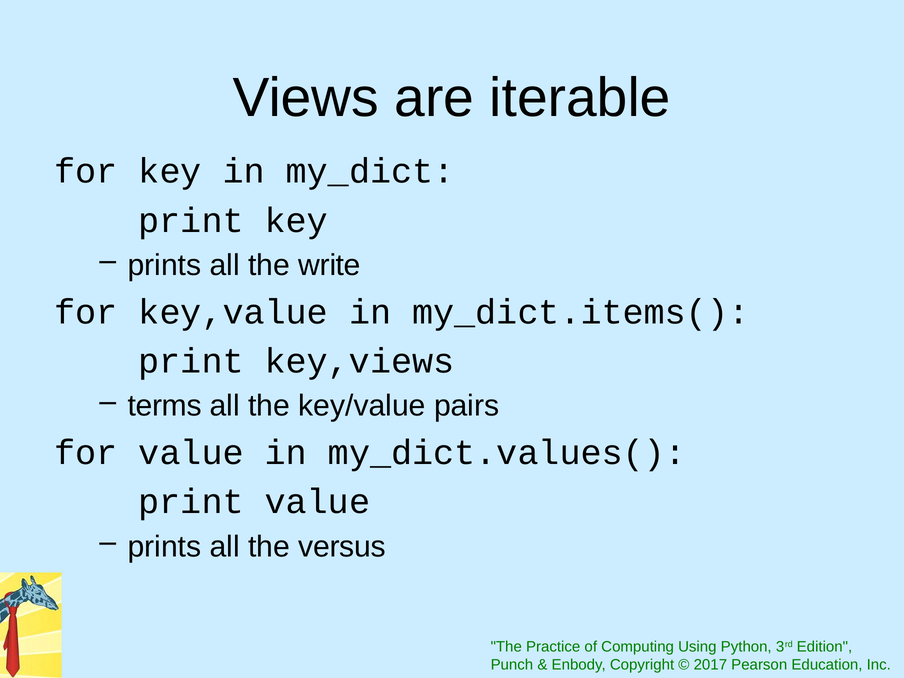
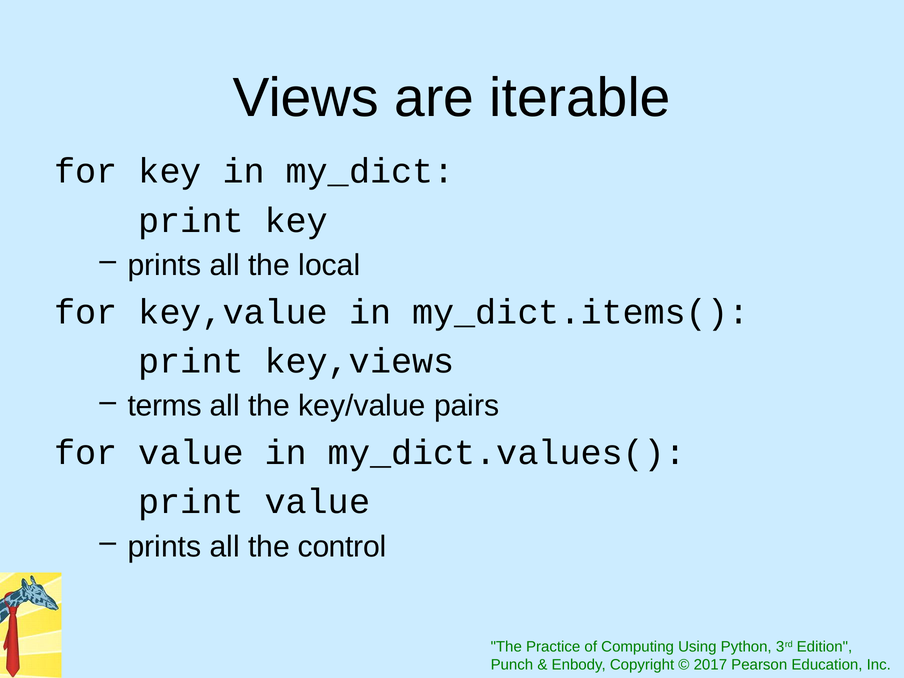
write: write -> local
versus: versus -> control
